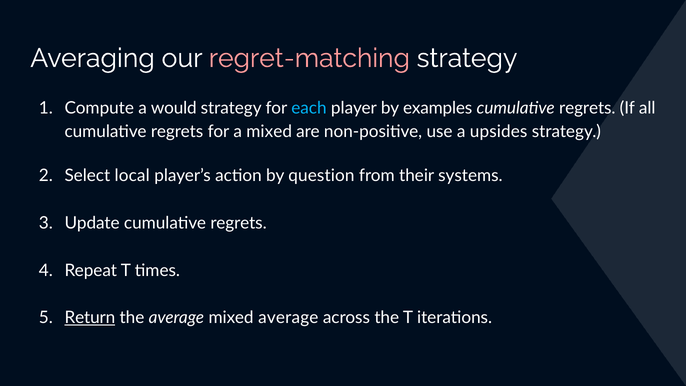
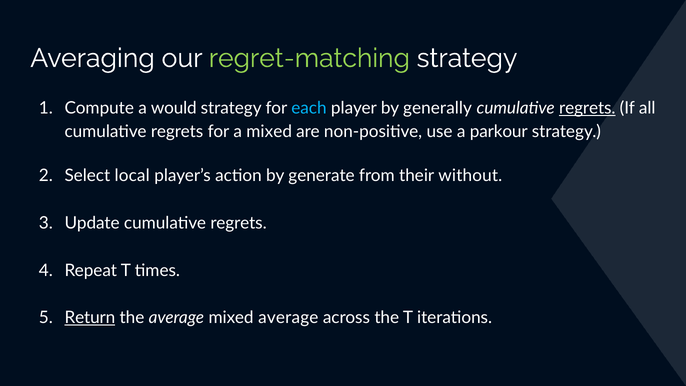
regret-matching colour: pink -> light green
examples: examples -> generally
regrets at (587, 108) underline: none -> present
upsides: upsides -> parkour
question: question -> generate
systems: systems -> without
